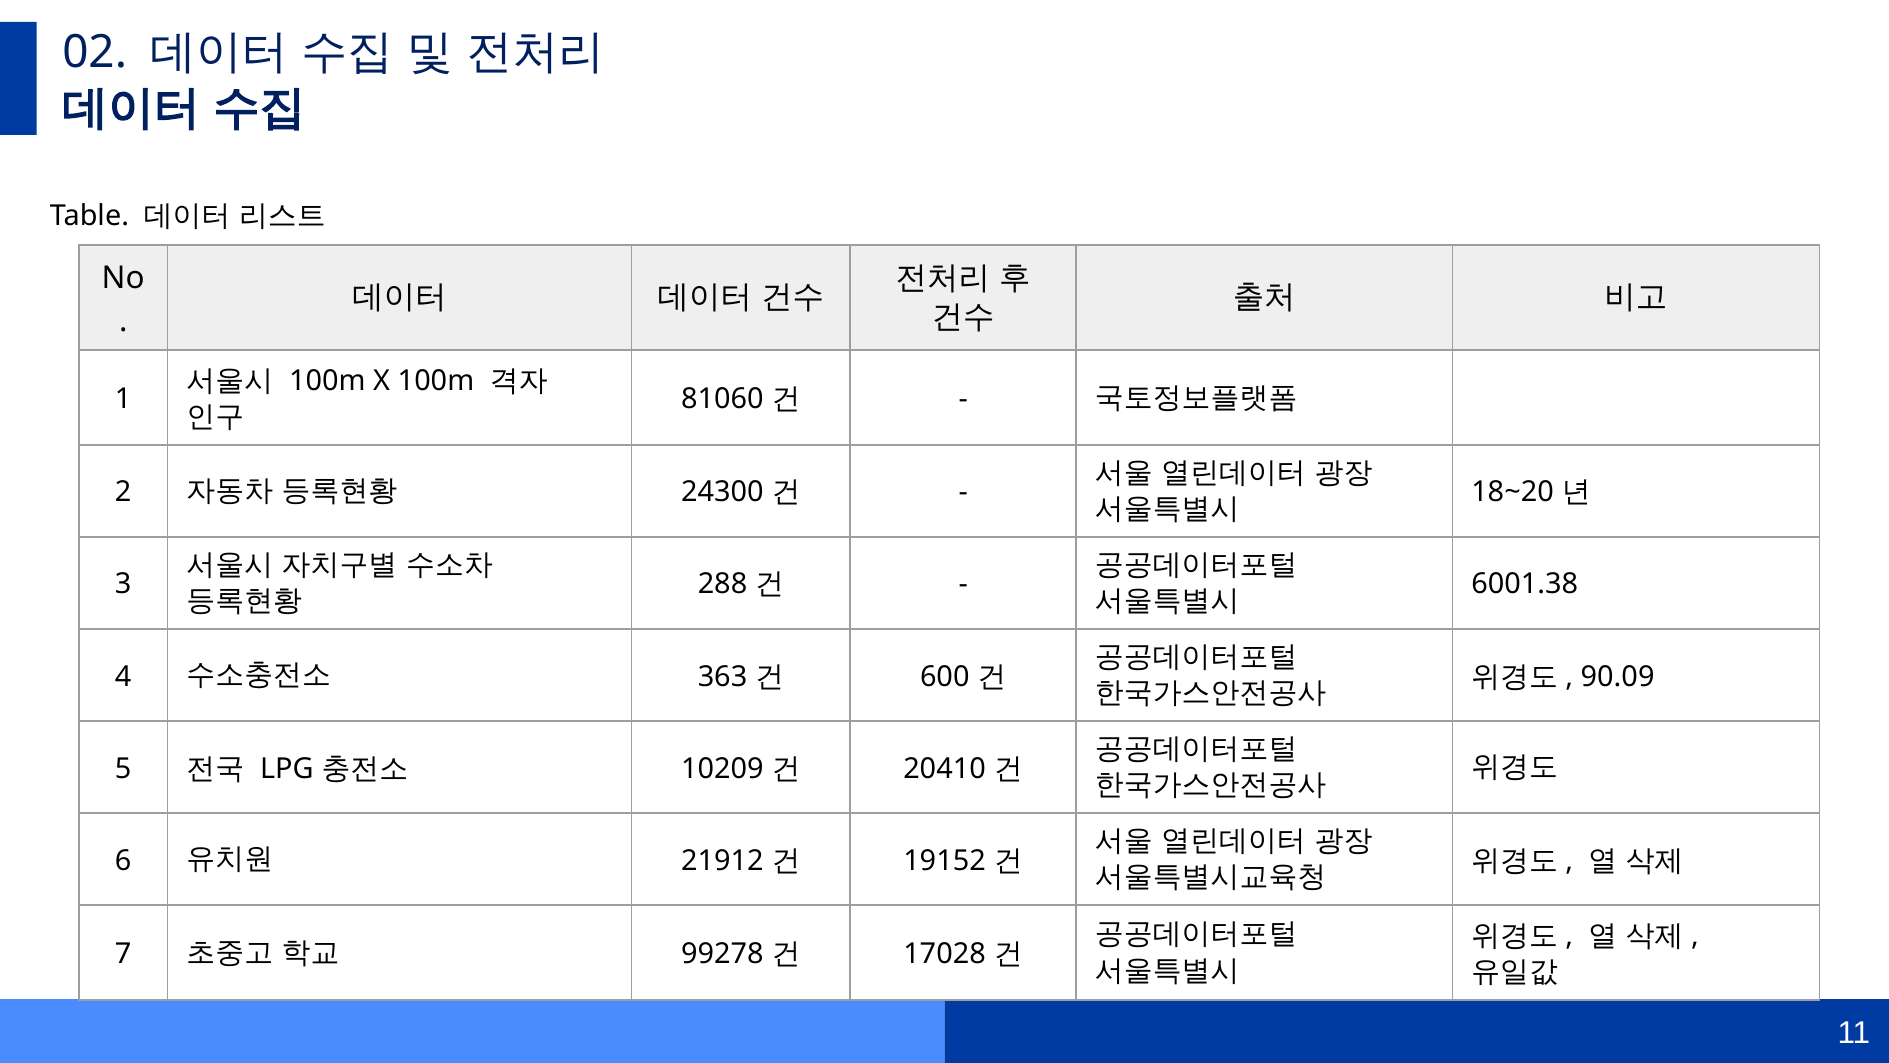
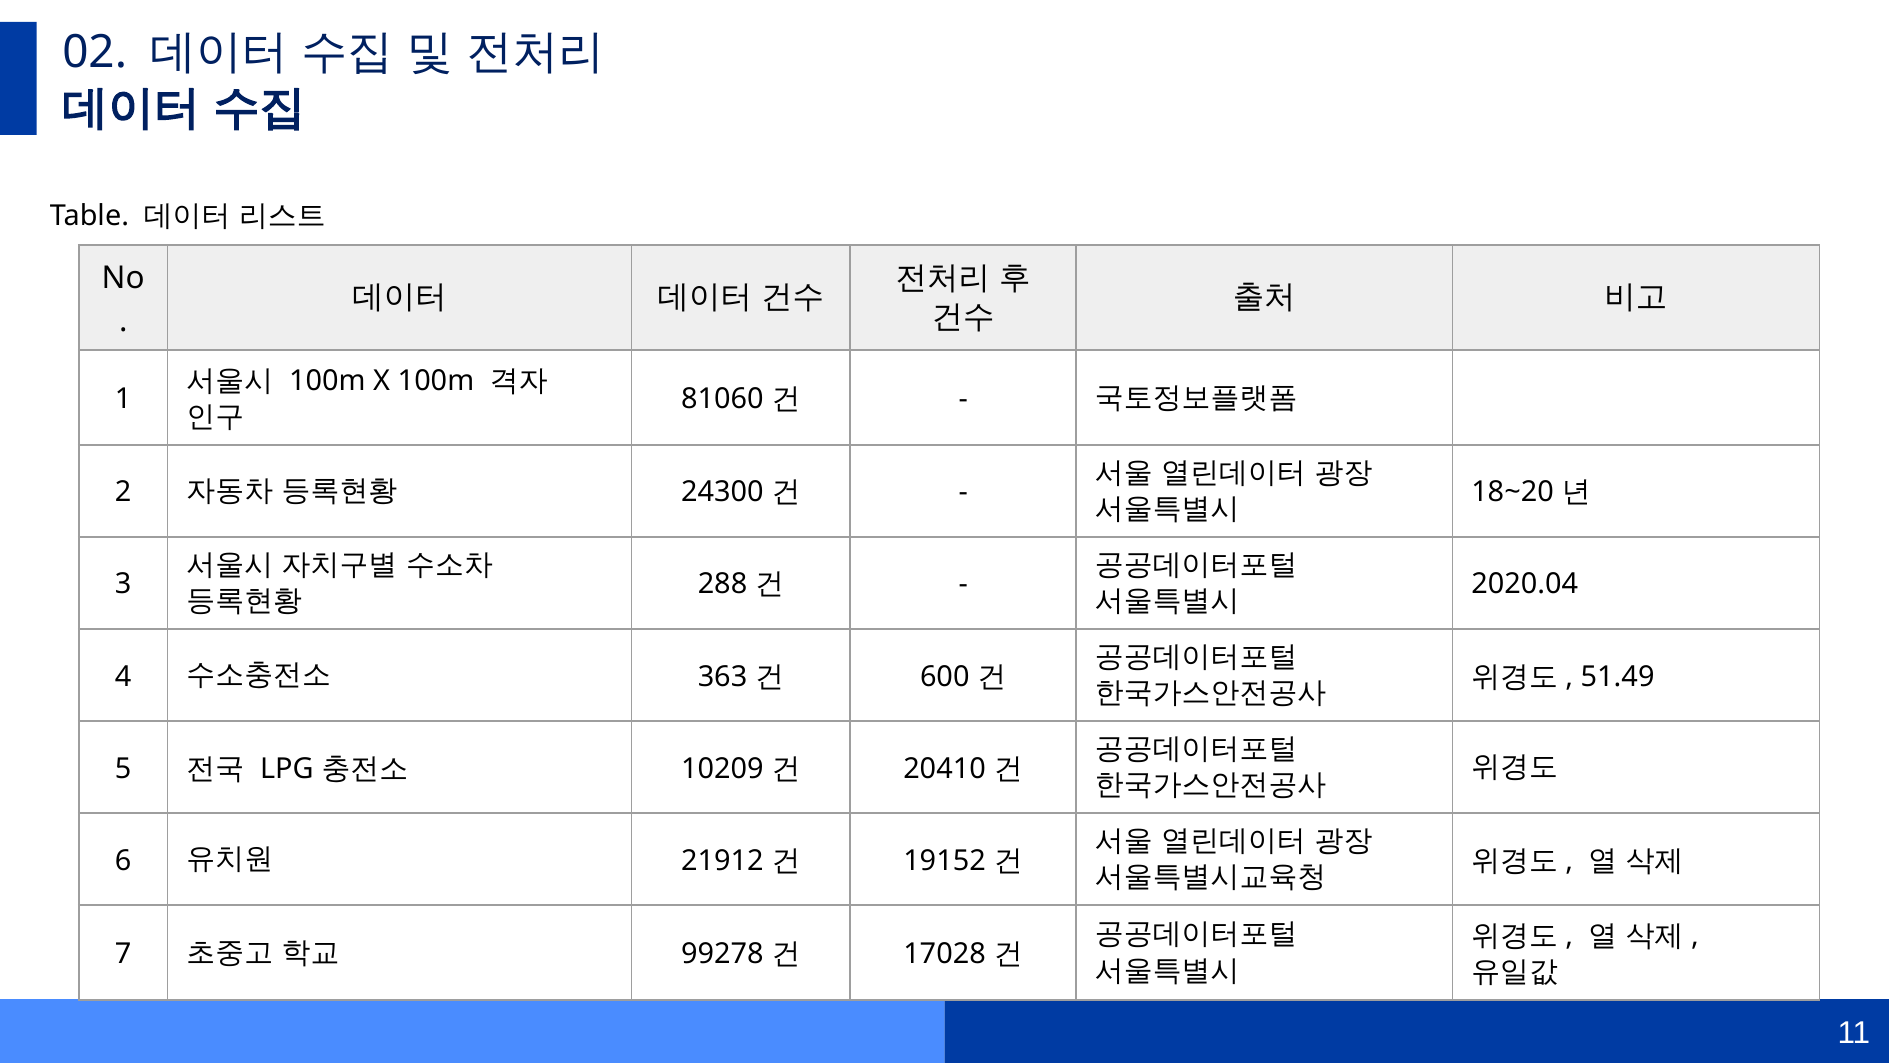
6001.38: 6001.38 -> 2020.04
90.09: 90.09 -> 51.49
